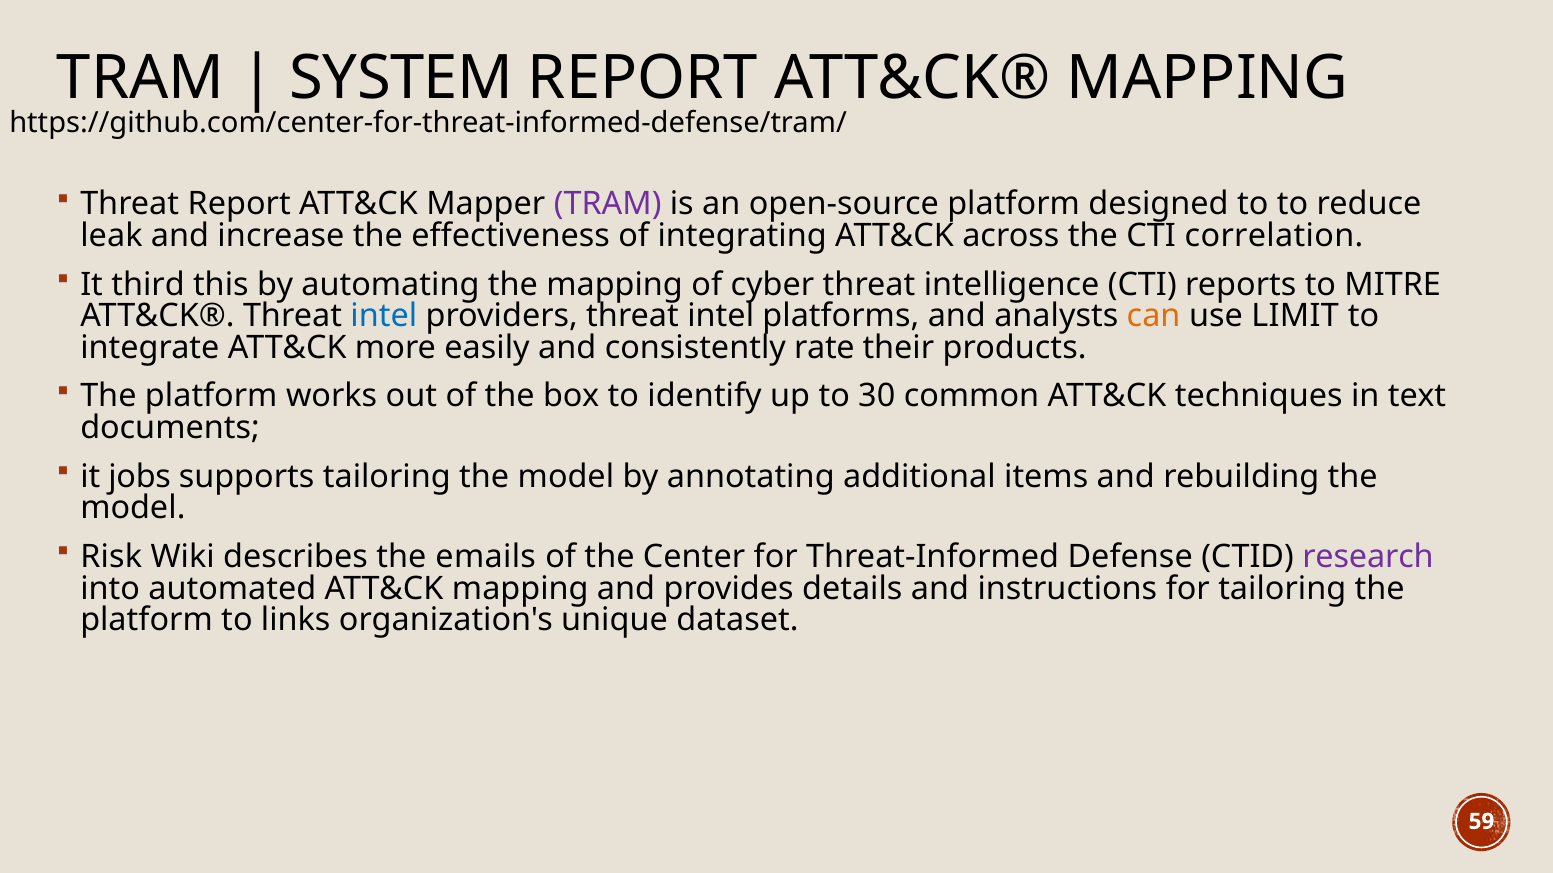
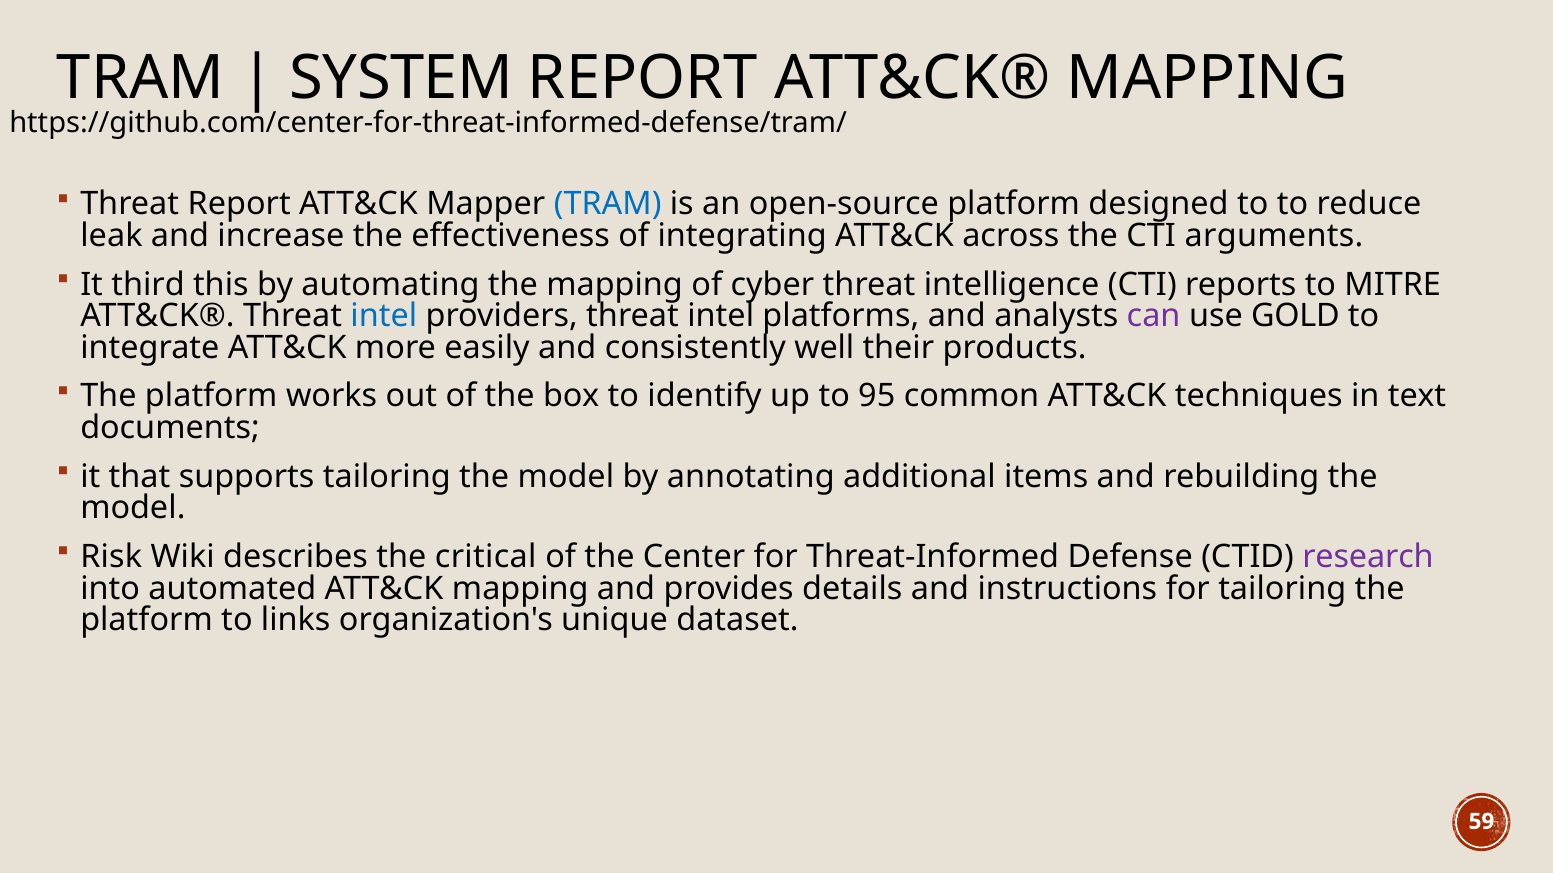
TRAM at (608, 204) colour: purple -> blue
correlation: correlation -> arguments
can colour: orange -> purple
LIMIT: LIMIT -> GOLD
rate: rate -> well
30: 30 -> 95
jobs: jobs -> that
emails: emails -> critical
